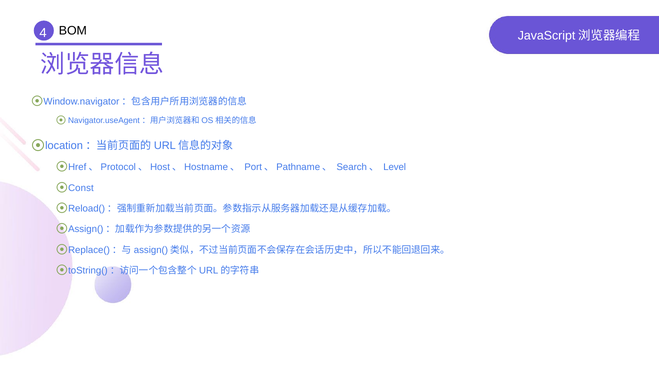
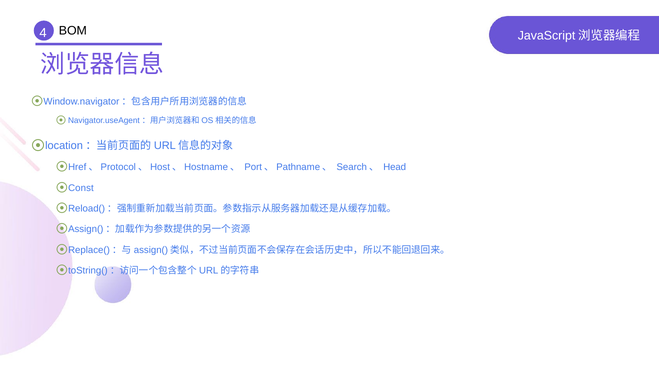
Level: Level -> Head
